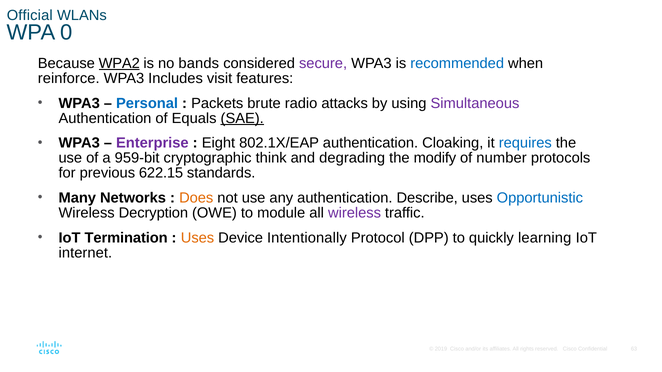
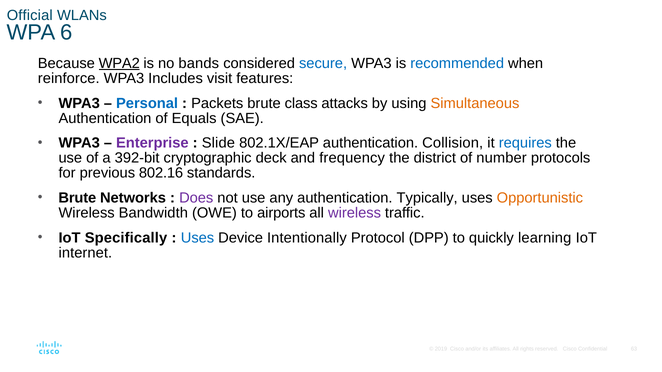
0: 0 -> 6
secure colour: purple -> blue
radio: radio -> class
Simultaneous colour: purple -> orange
SAE underline: present -> none
Eight: Eight -> Slide
Cloaking: Cloaking -> Collision
959-bit: 959-bit -> 392-bit
think: think -> deck
degrading: degrading -> frequency
modify: modify -> district
622.15: 622.15 -> 802.16
Many at (77, 198): Many -> Brute
Does colour: orange -> purple
Describe: Describe -> Typically
Opportunistic colour: blue -> orange
Decryption: Decryption -> Bandwidth
module: module -> airports
Termination: Termination -> Specifically
Uses at (198, 238) colour: orange -> blue
